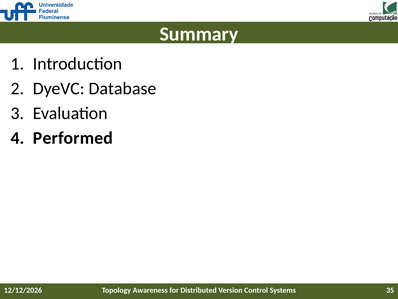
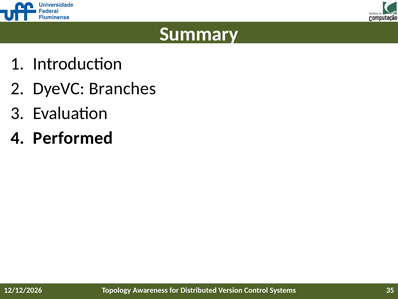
Database: Database -> Branches
